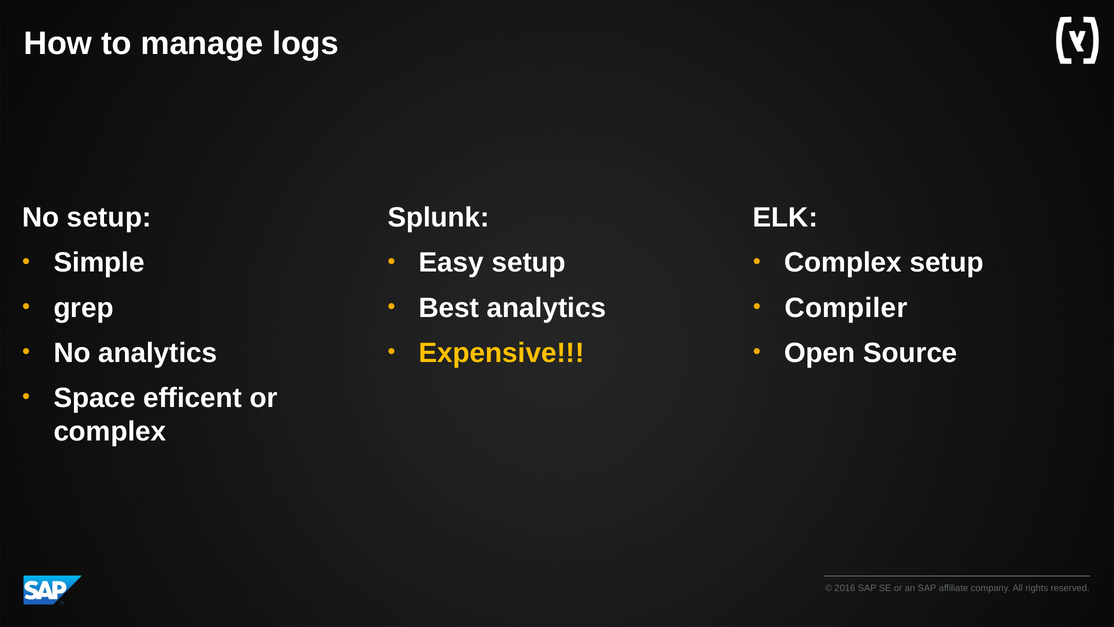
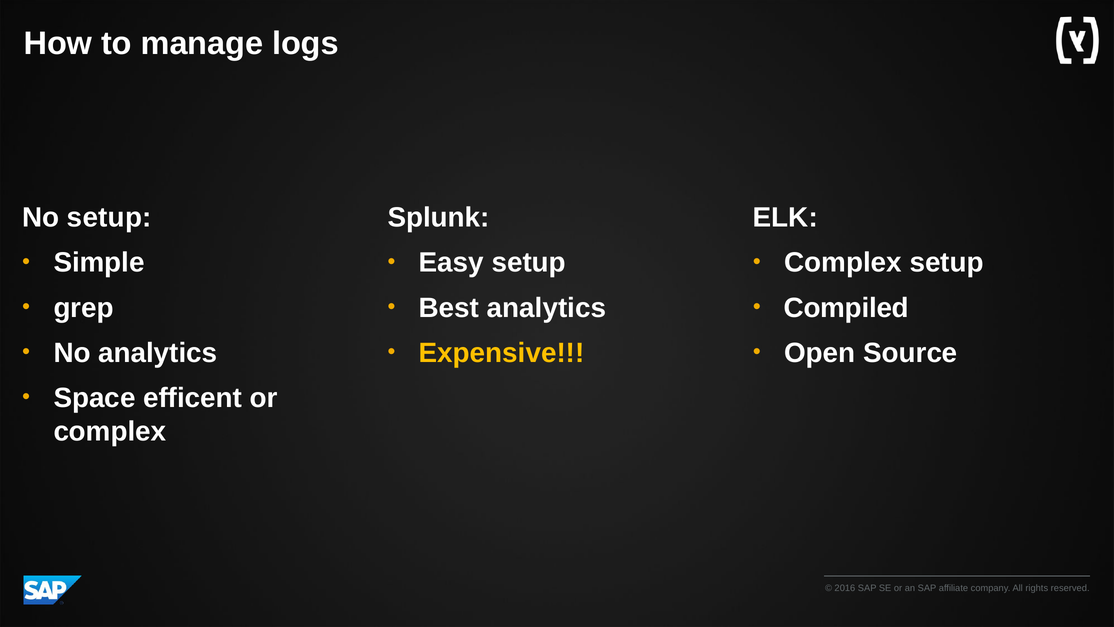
Compiler: Compiler -> Compiled
